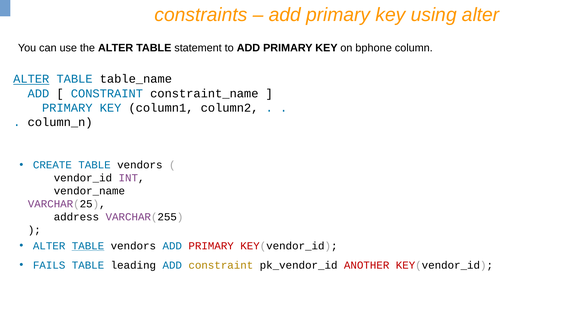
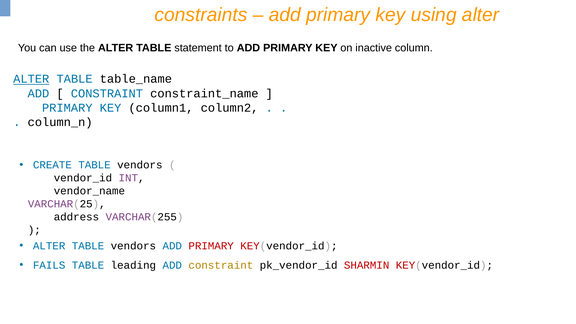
bphone: bphone -> inactive
TABLE at (88, 246) underline: present -> none
ANOTHER: ANOTHER -> SHARMIN
